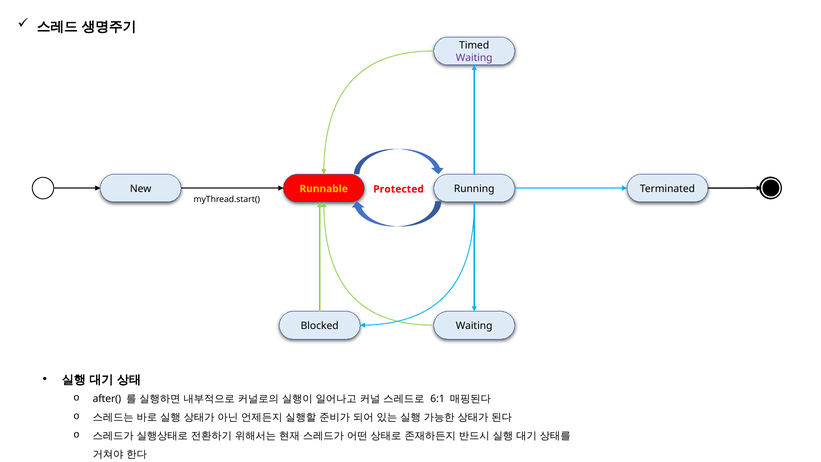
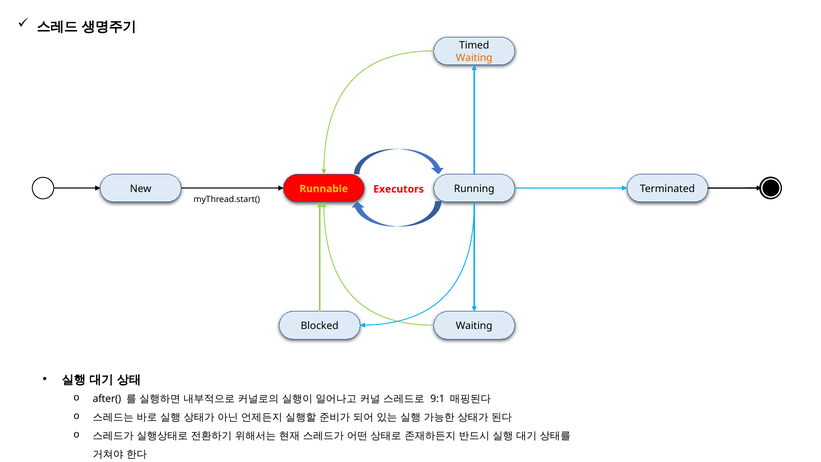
Waiting at (474, 58) colour: purple -> orange
Protected: Protected -> Executors
6:1: 6:1 -> 9:1
